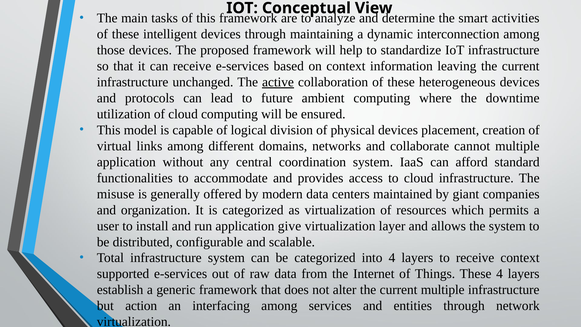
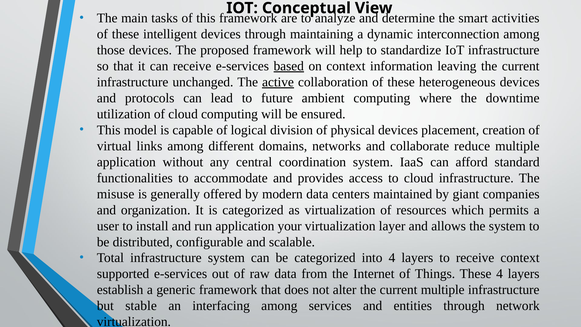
based underline: none -> present
cannot: cannot -> reduce
give: give -> your
action: action -> stable
